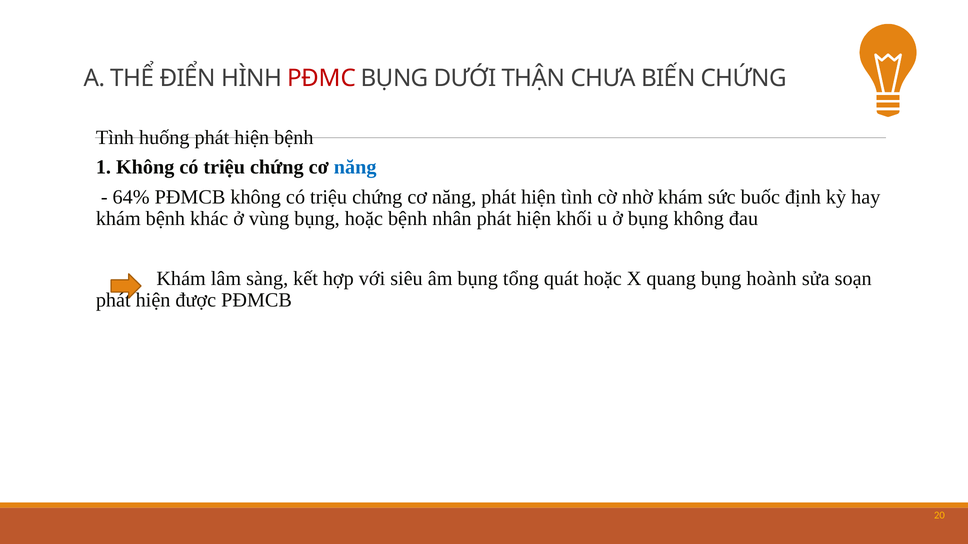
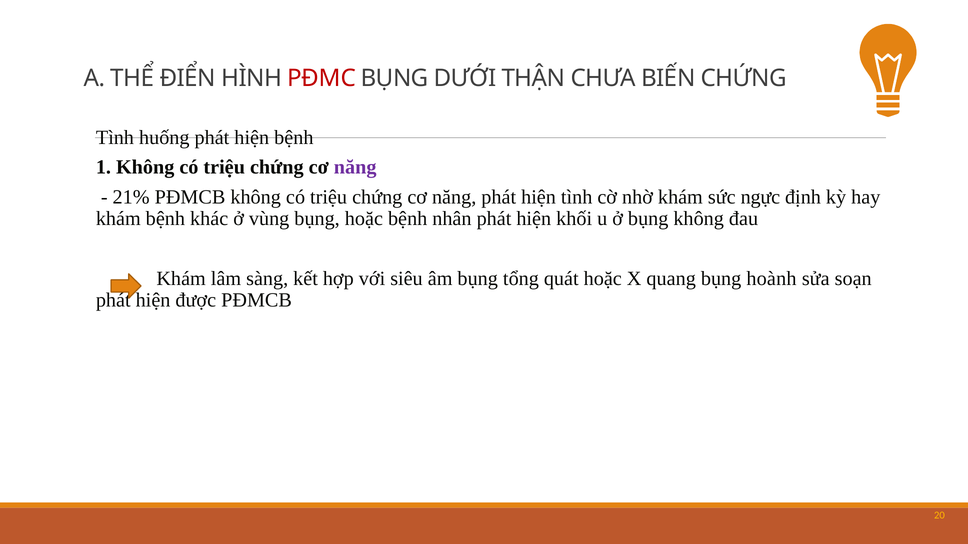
năng at (355, 167) colour: blue -> purple
64%: 64% -> 21%
buốc: buốc -> ngực
